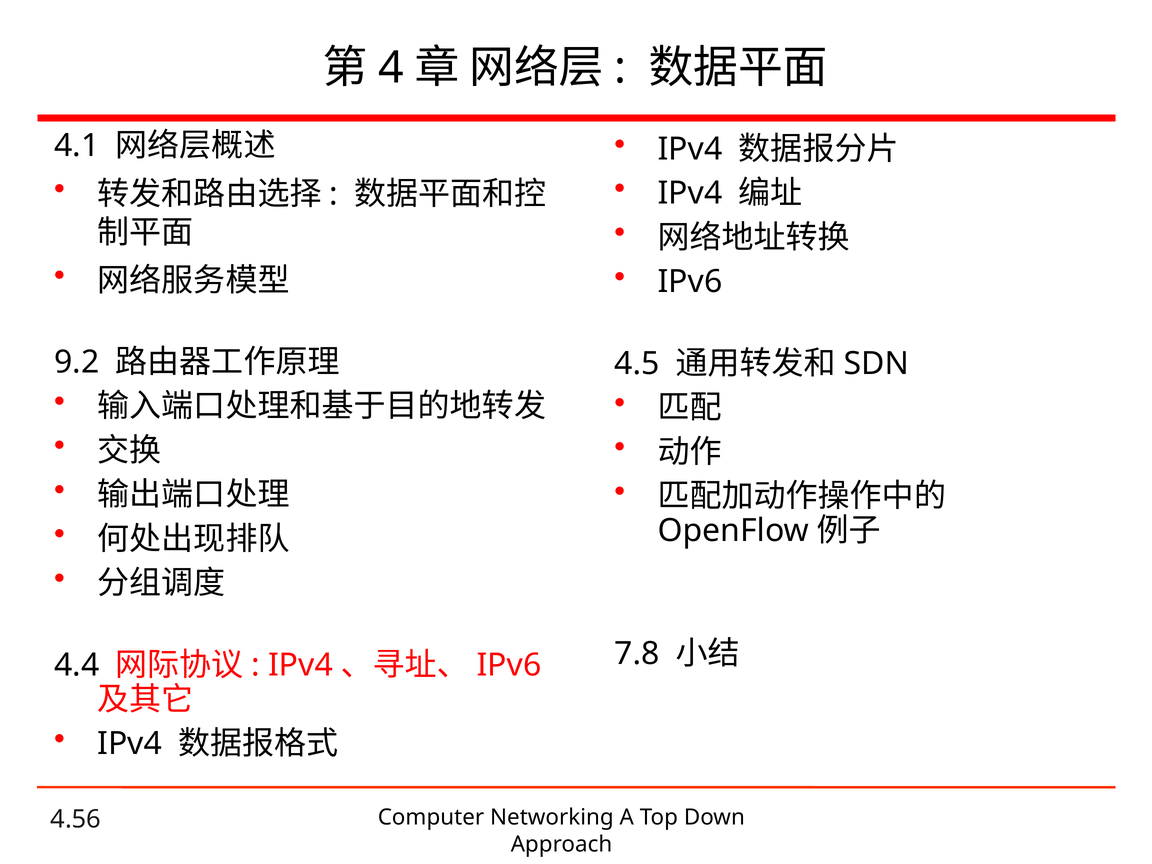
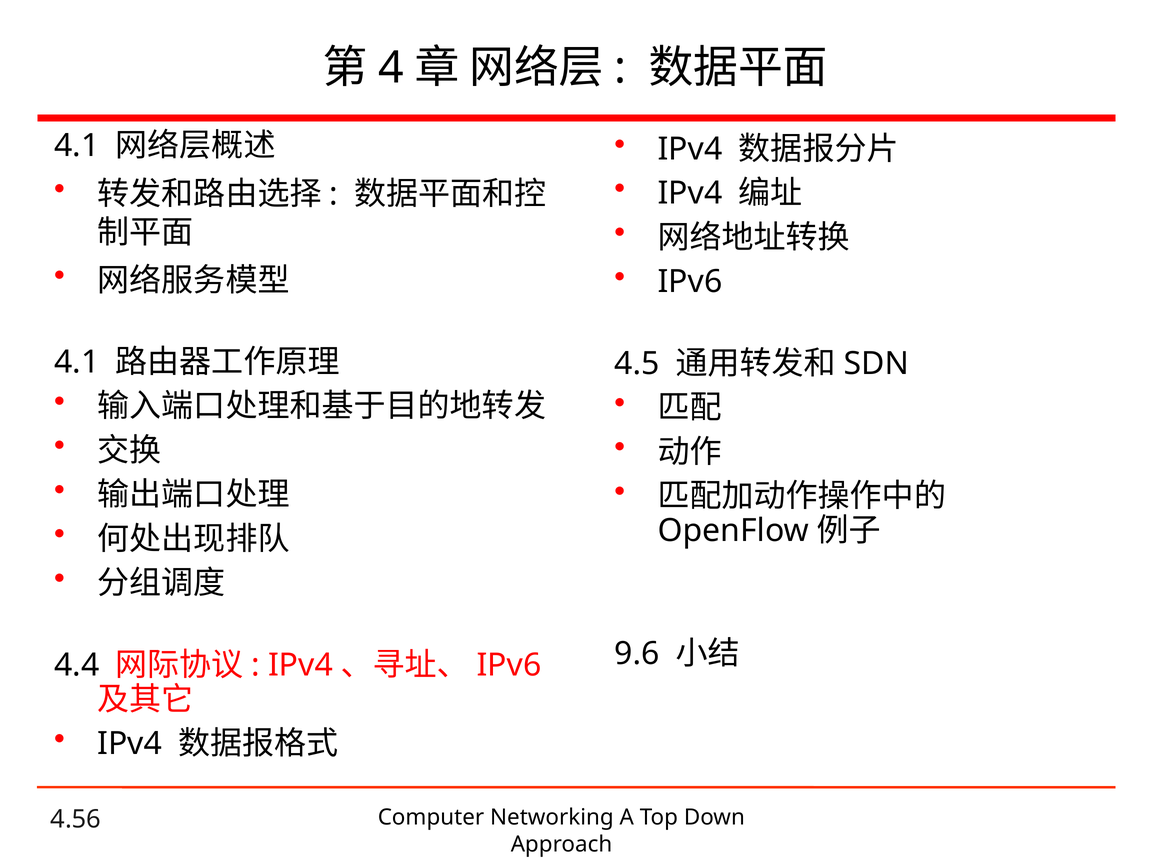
9.2 at (77, 362): 9.2 -> 4.1
7.8: 7.8 -> 9.6
